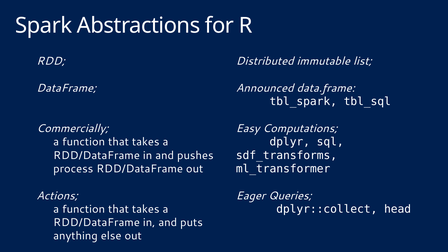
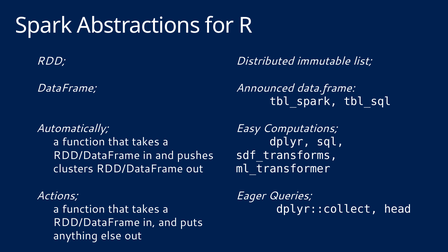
Commercially: Commercially -> Automatically
process: process -> clusters
